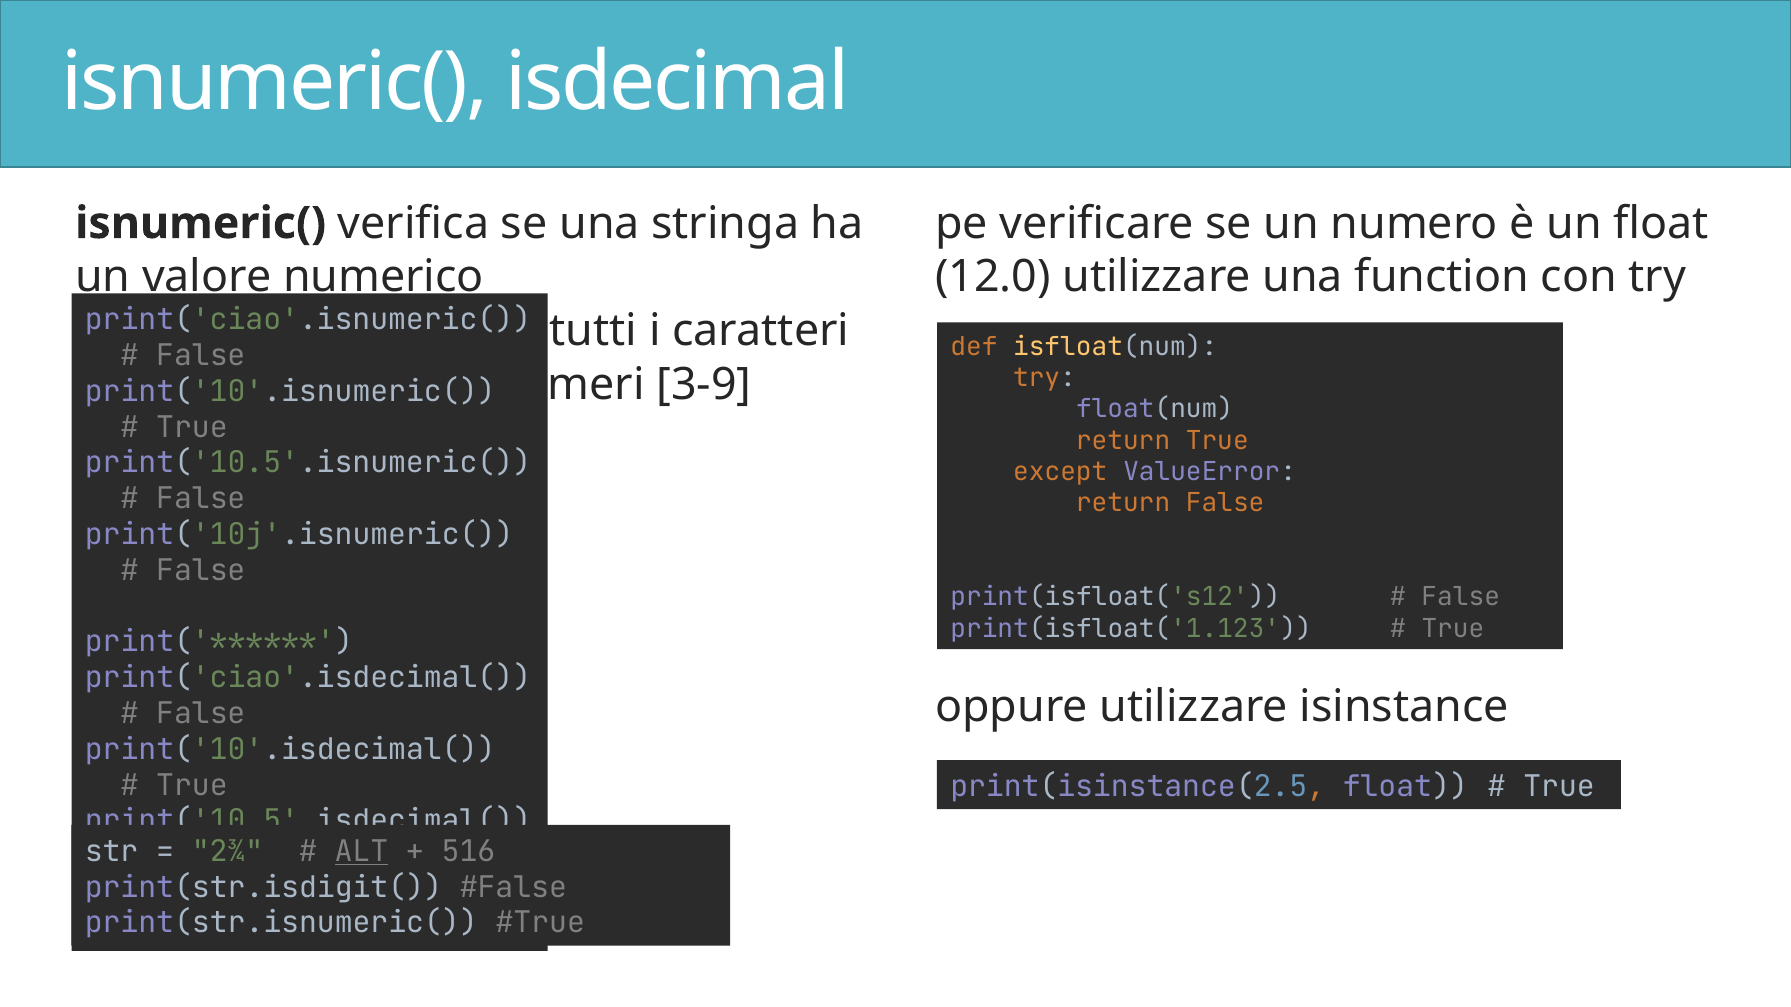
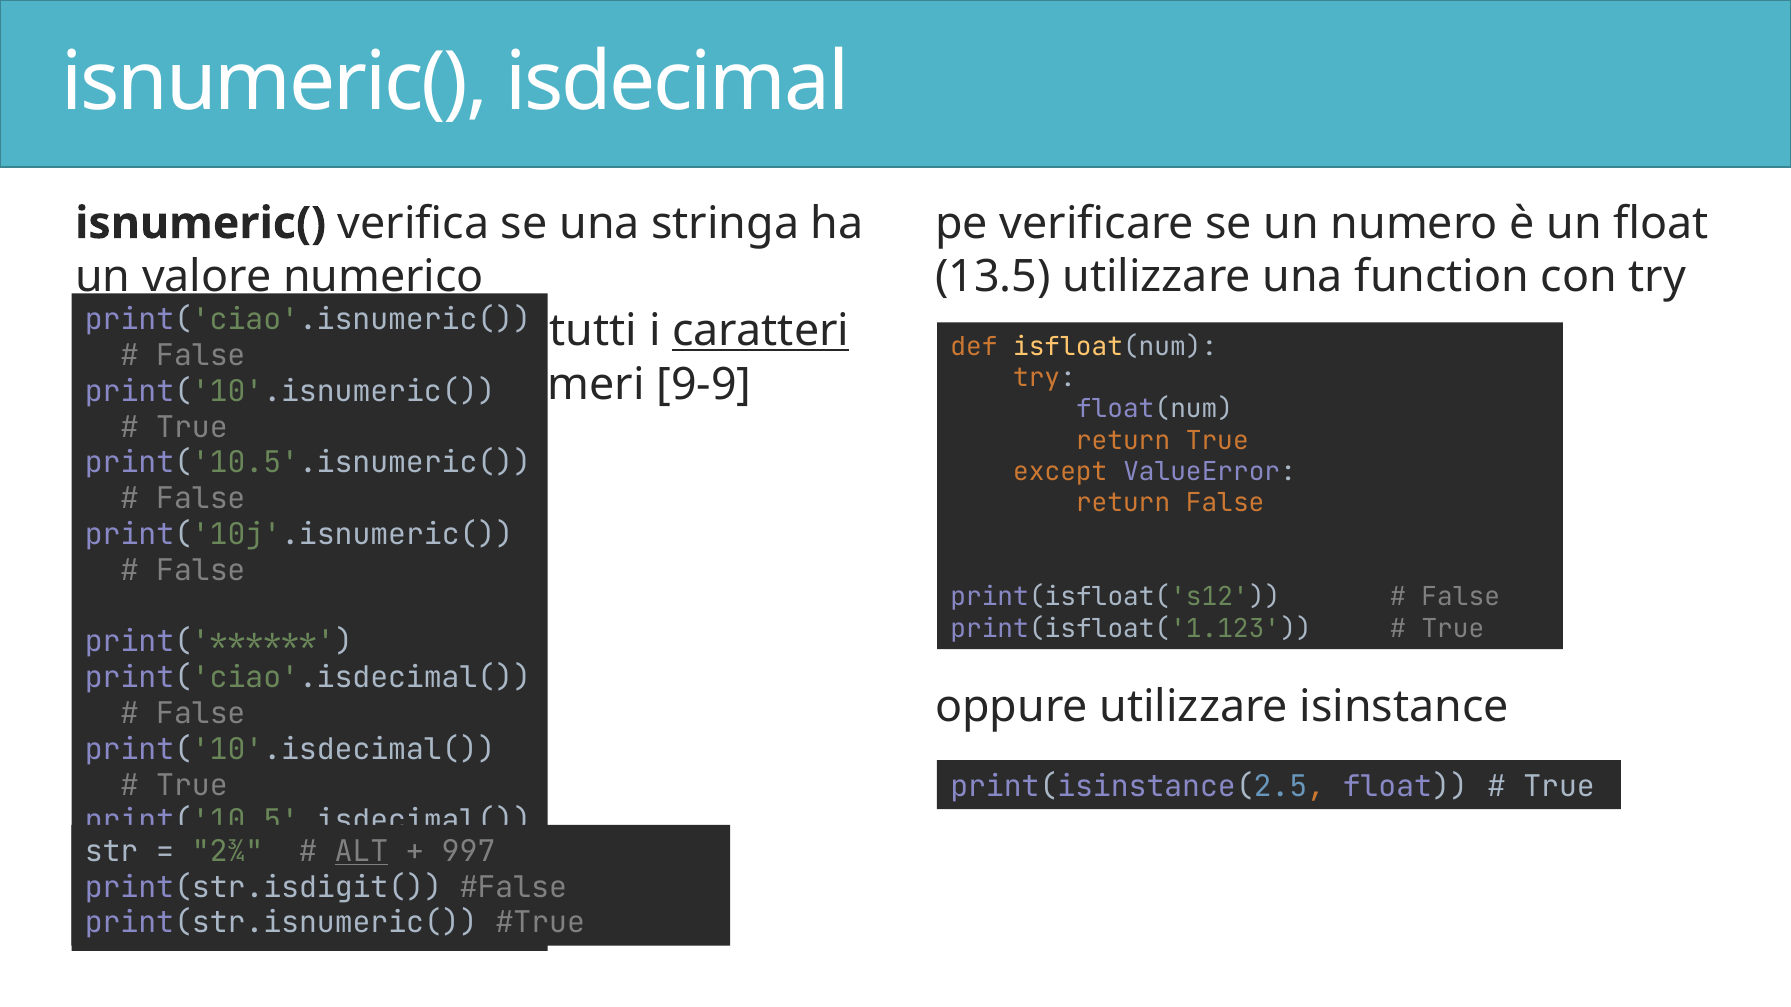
12.0: 12.0 -> 13.5
caratteri underline: none -> present
3-9: 3-9 -> 9-9
516: 516 -> 997
